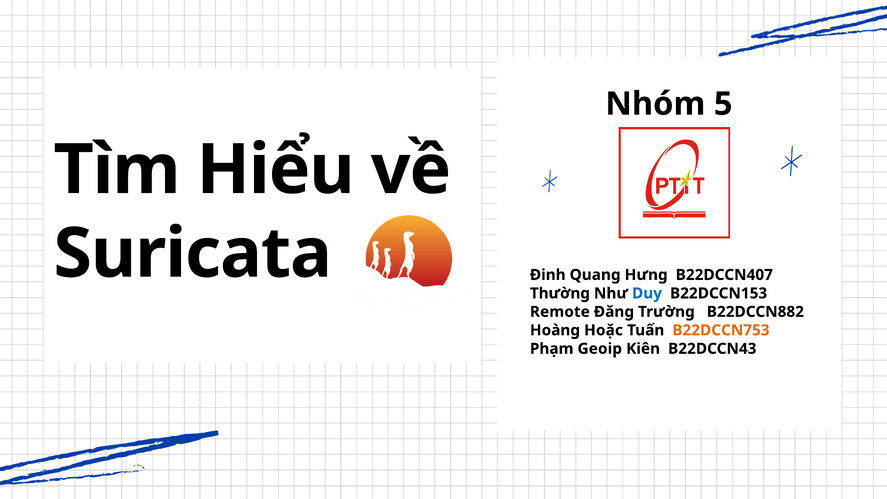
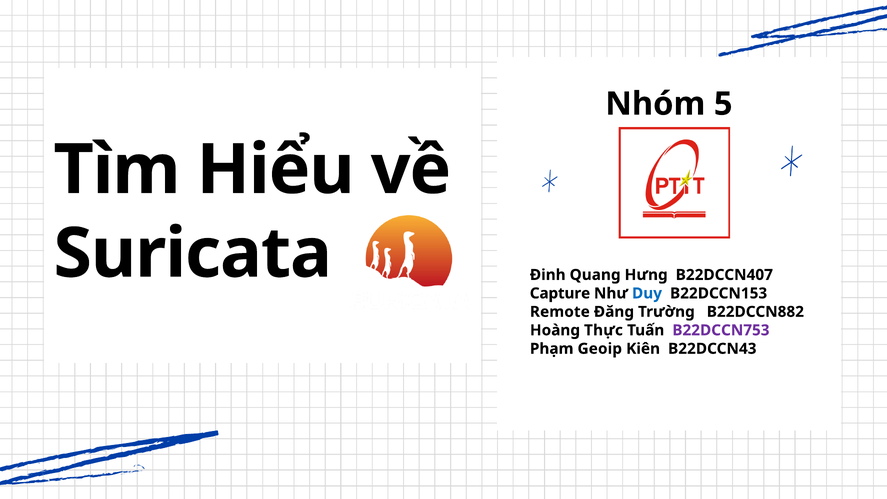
Thường: Thường -> Capture
Hoặc: Hoặc -> Thực
B22DCCN753 colour: orange -> purple
